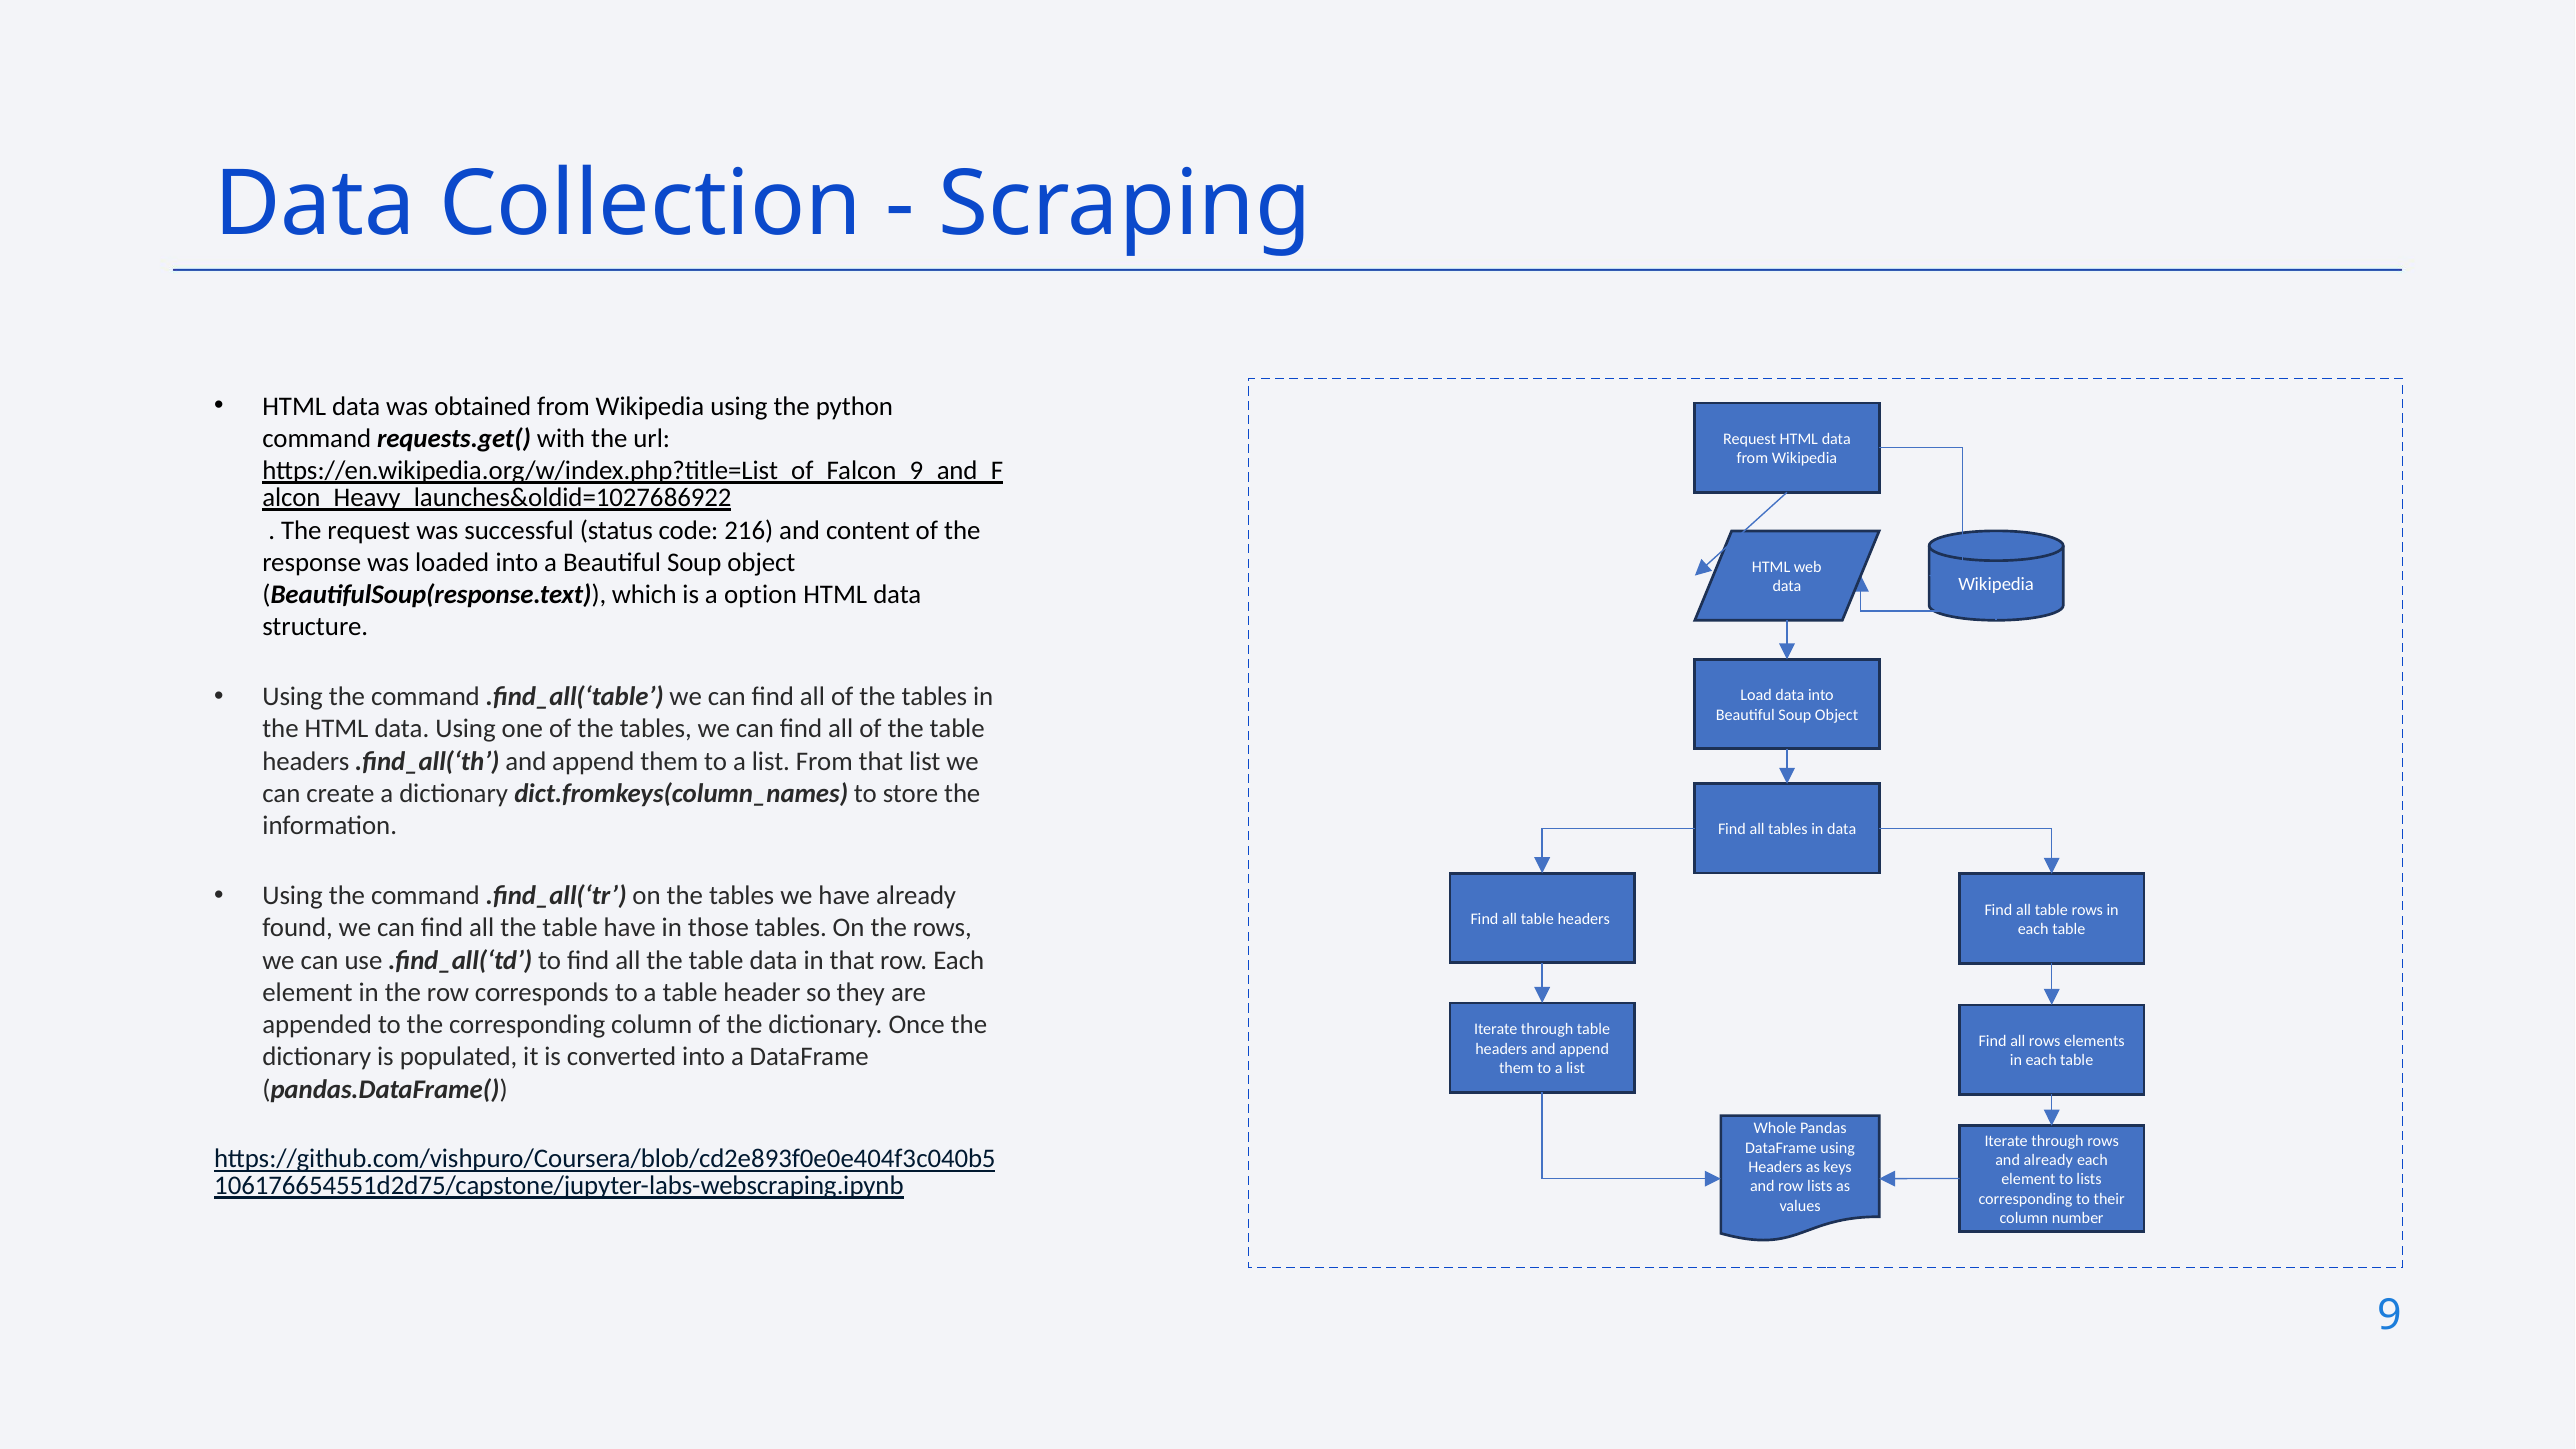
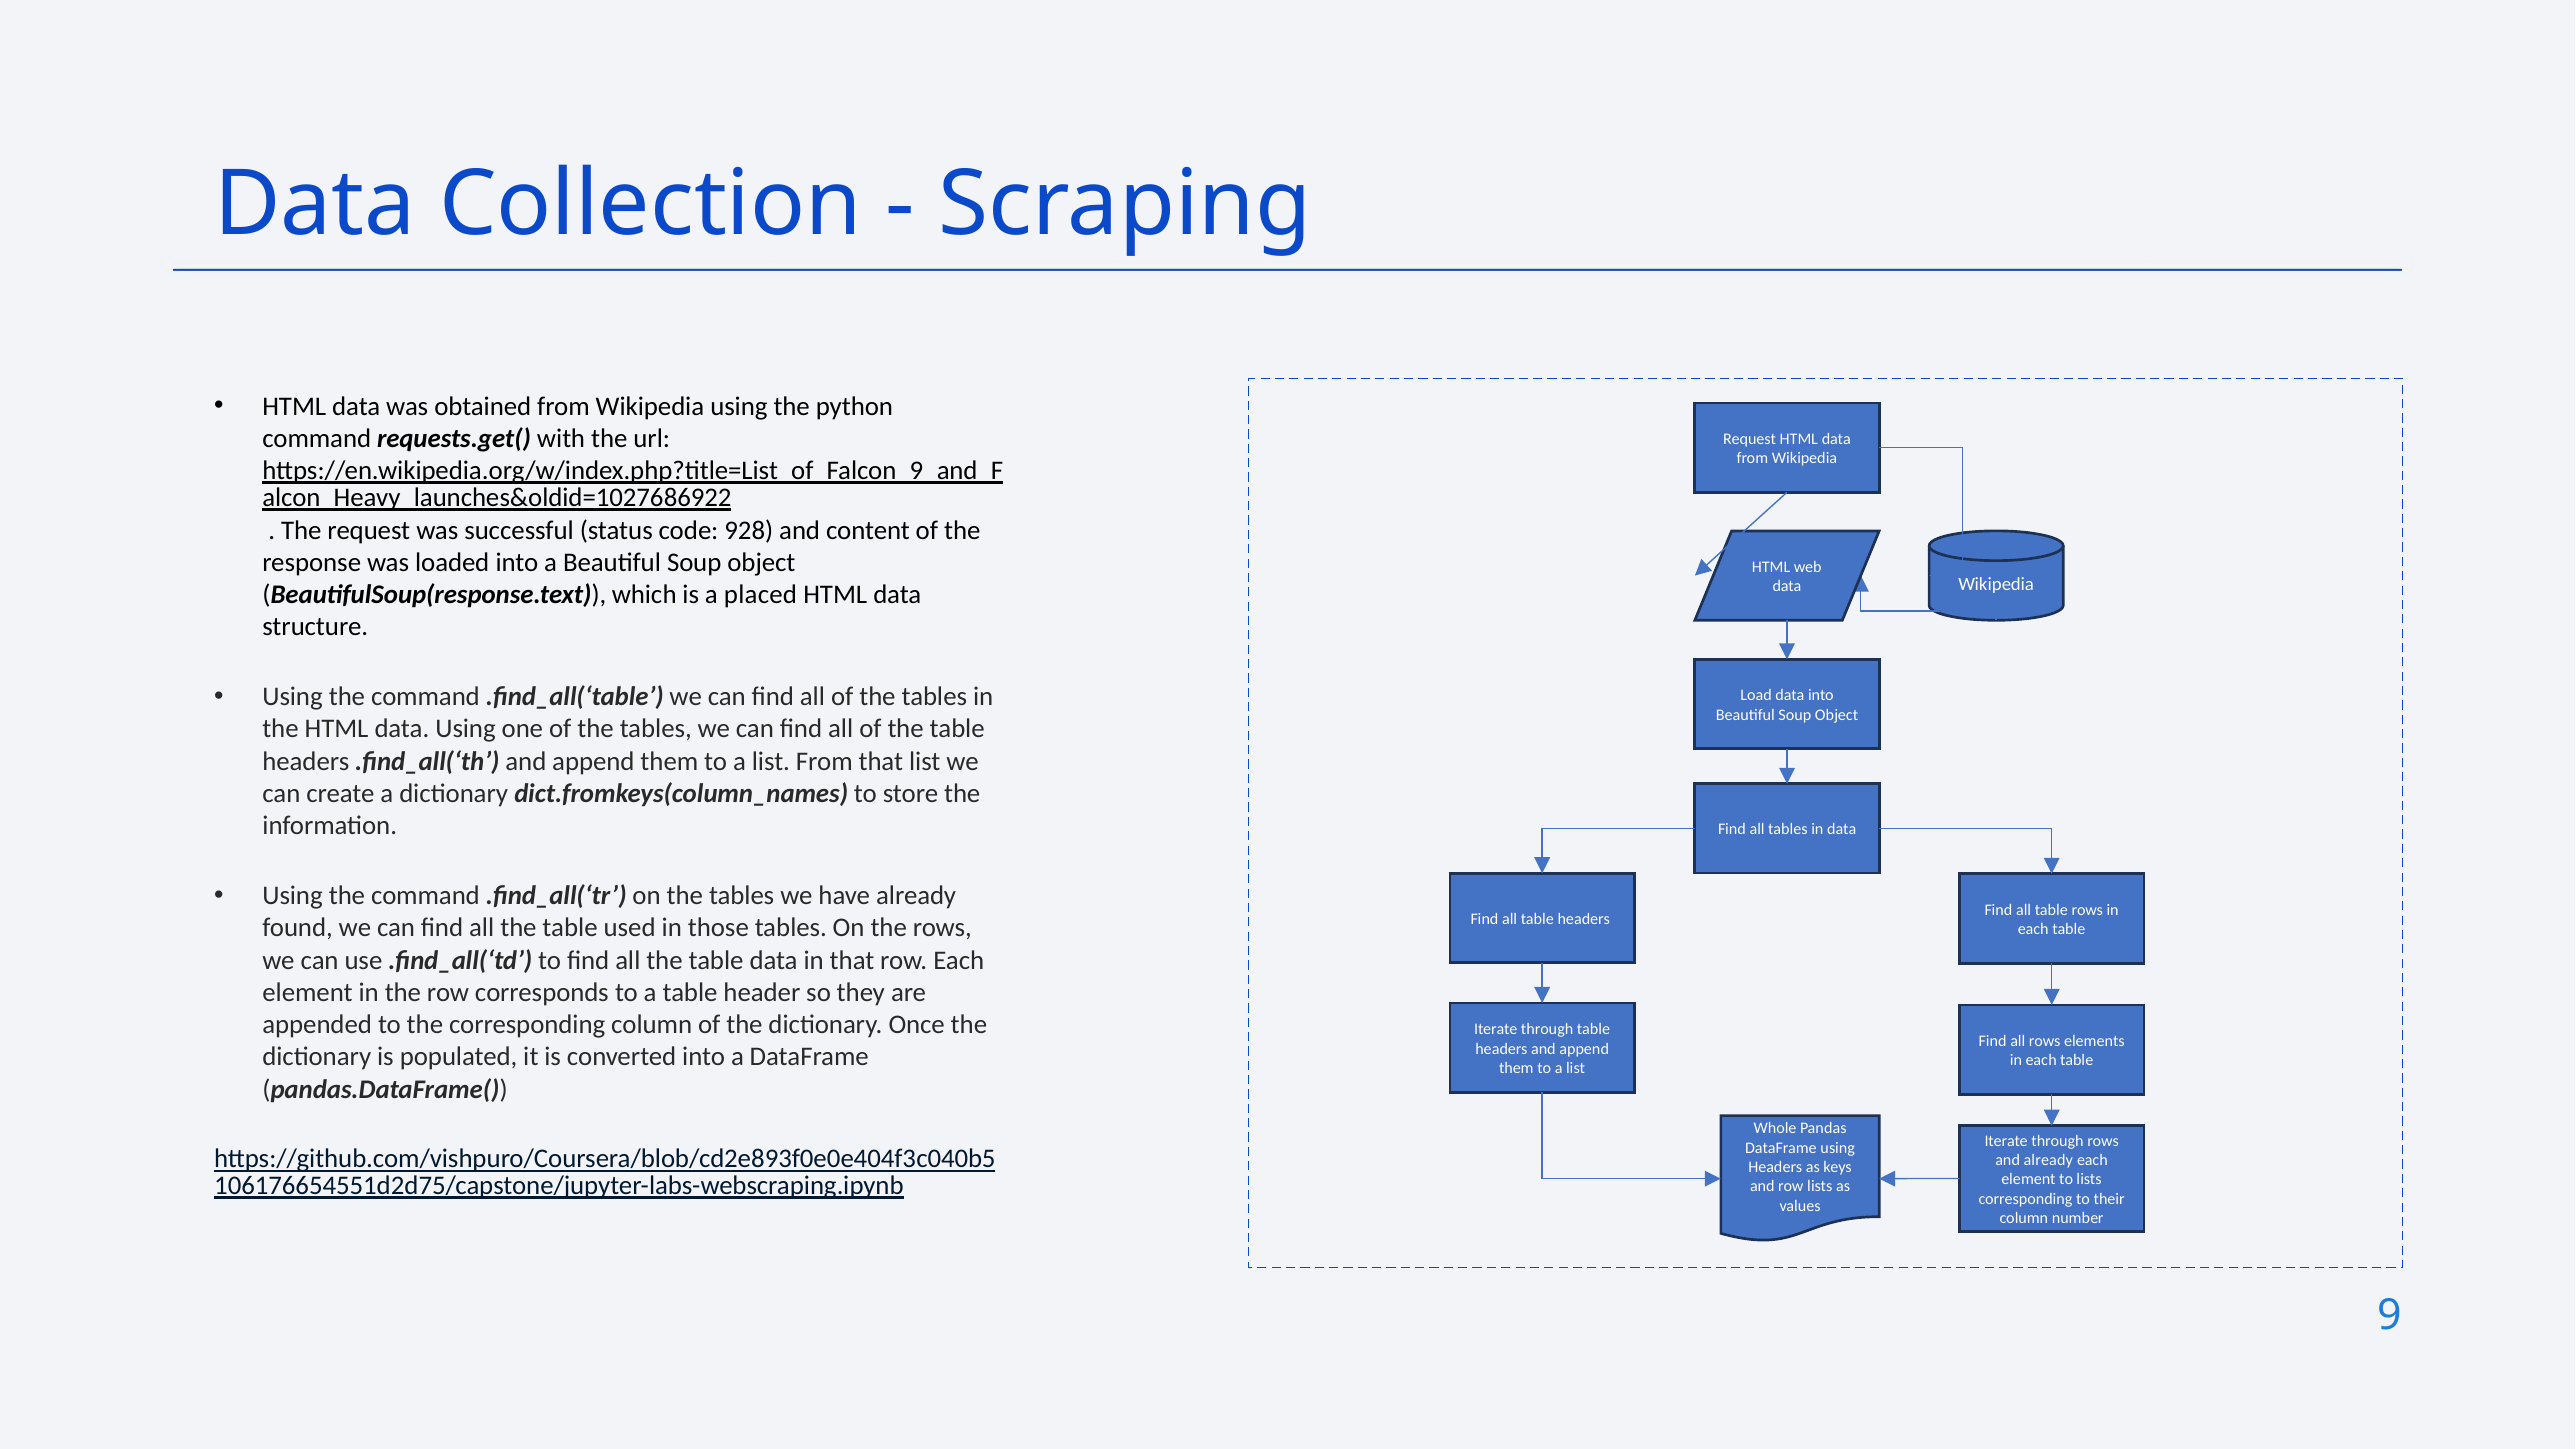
216: 216 -> 928
option: option -> placed
table have: have -> used
